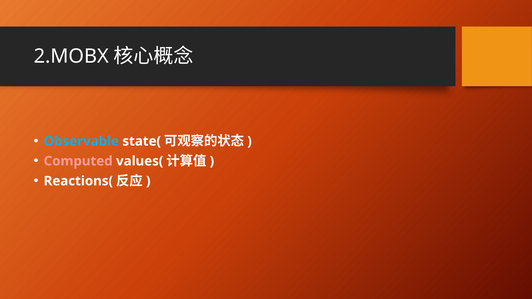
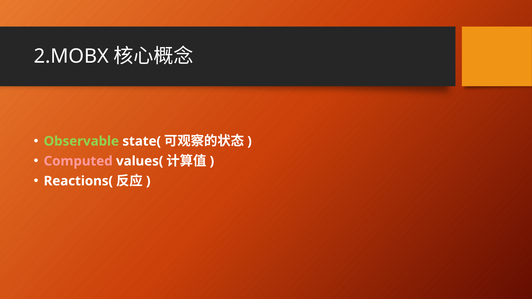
Observable colour: light blue -> light green
